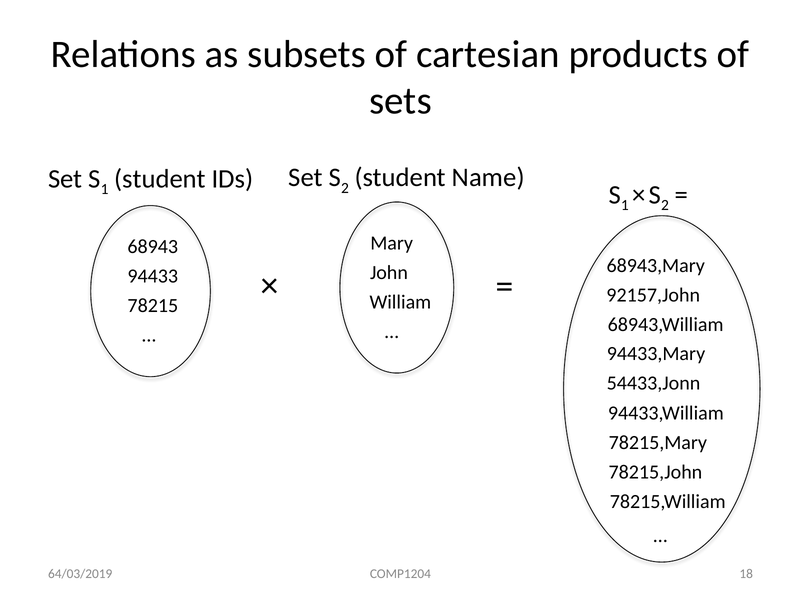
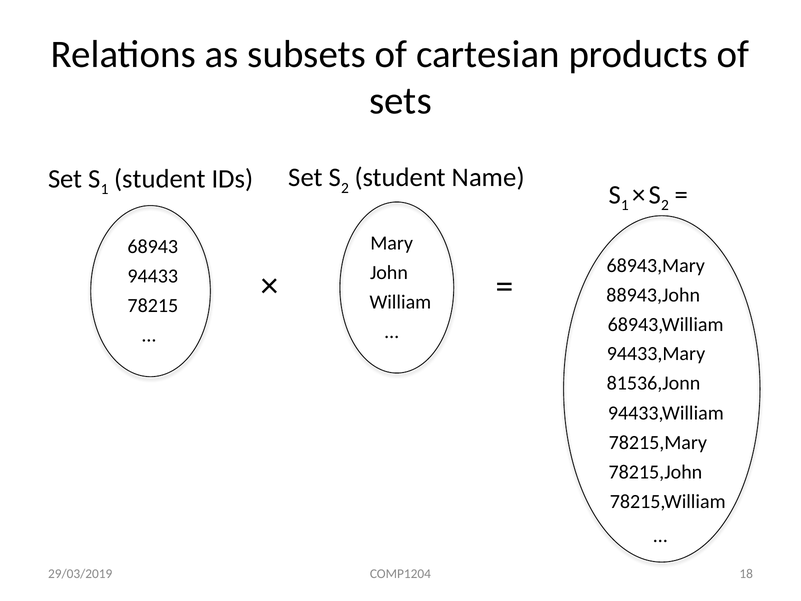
92157,John: 92157,John -> 88943,John
54433,Jonn: 54433,Jonn -> 81536,Jonn
64/03/2019: 64/03/2019 -> 29/03/2019
